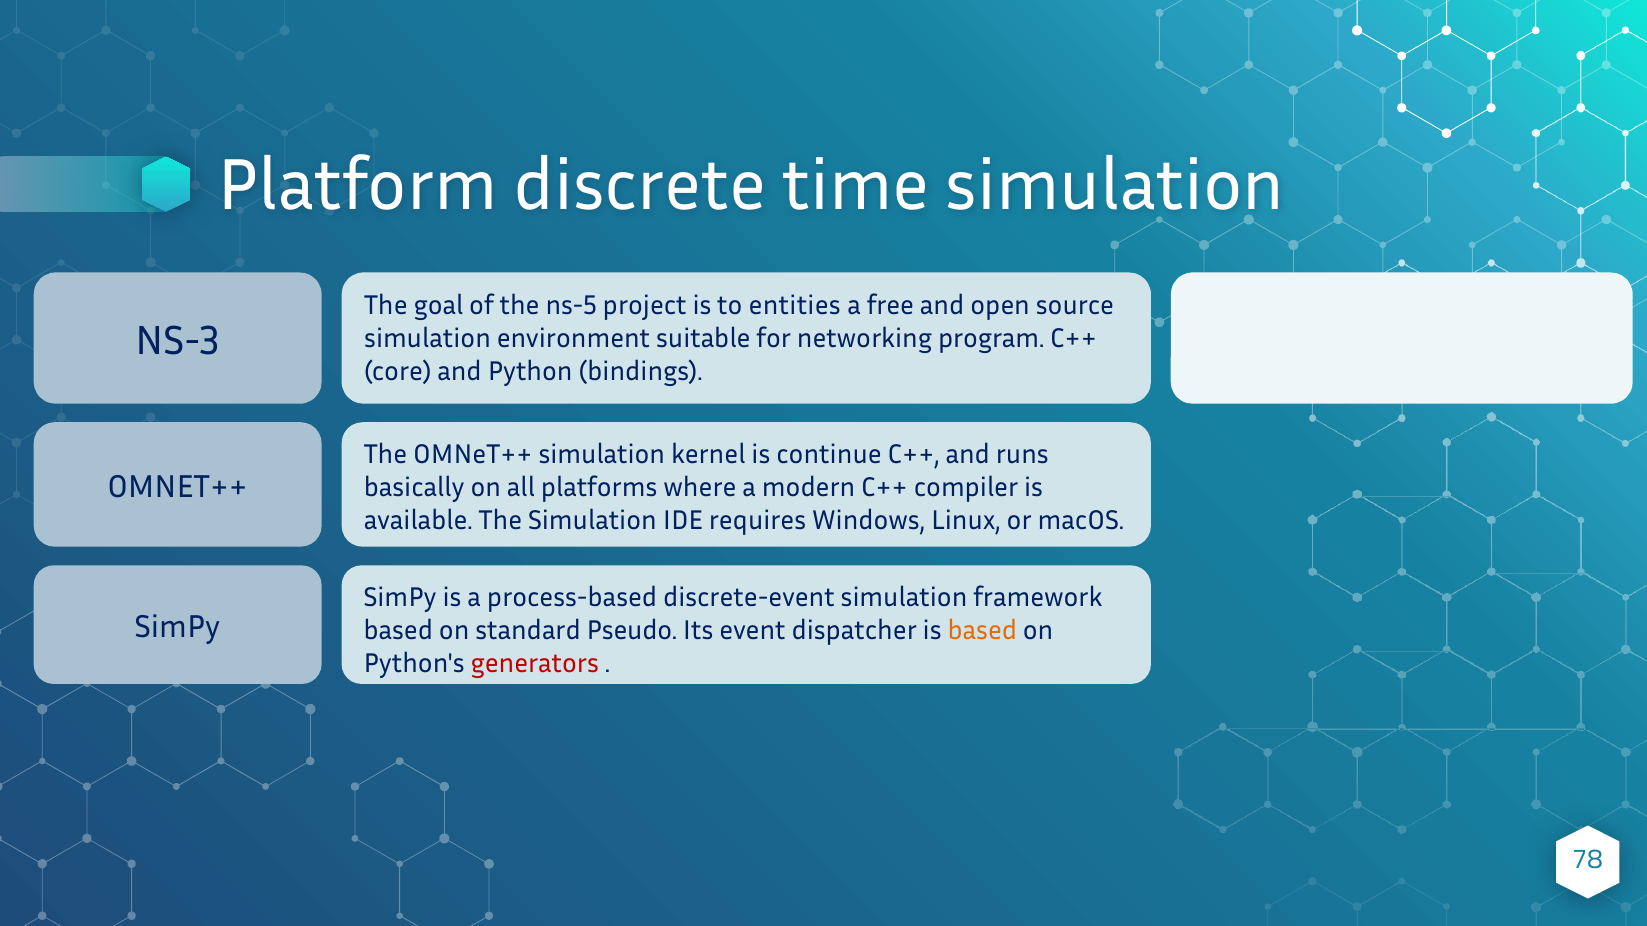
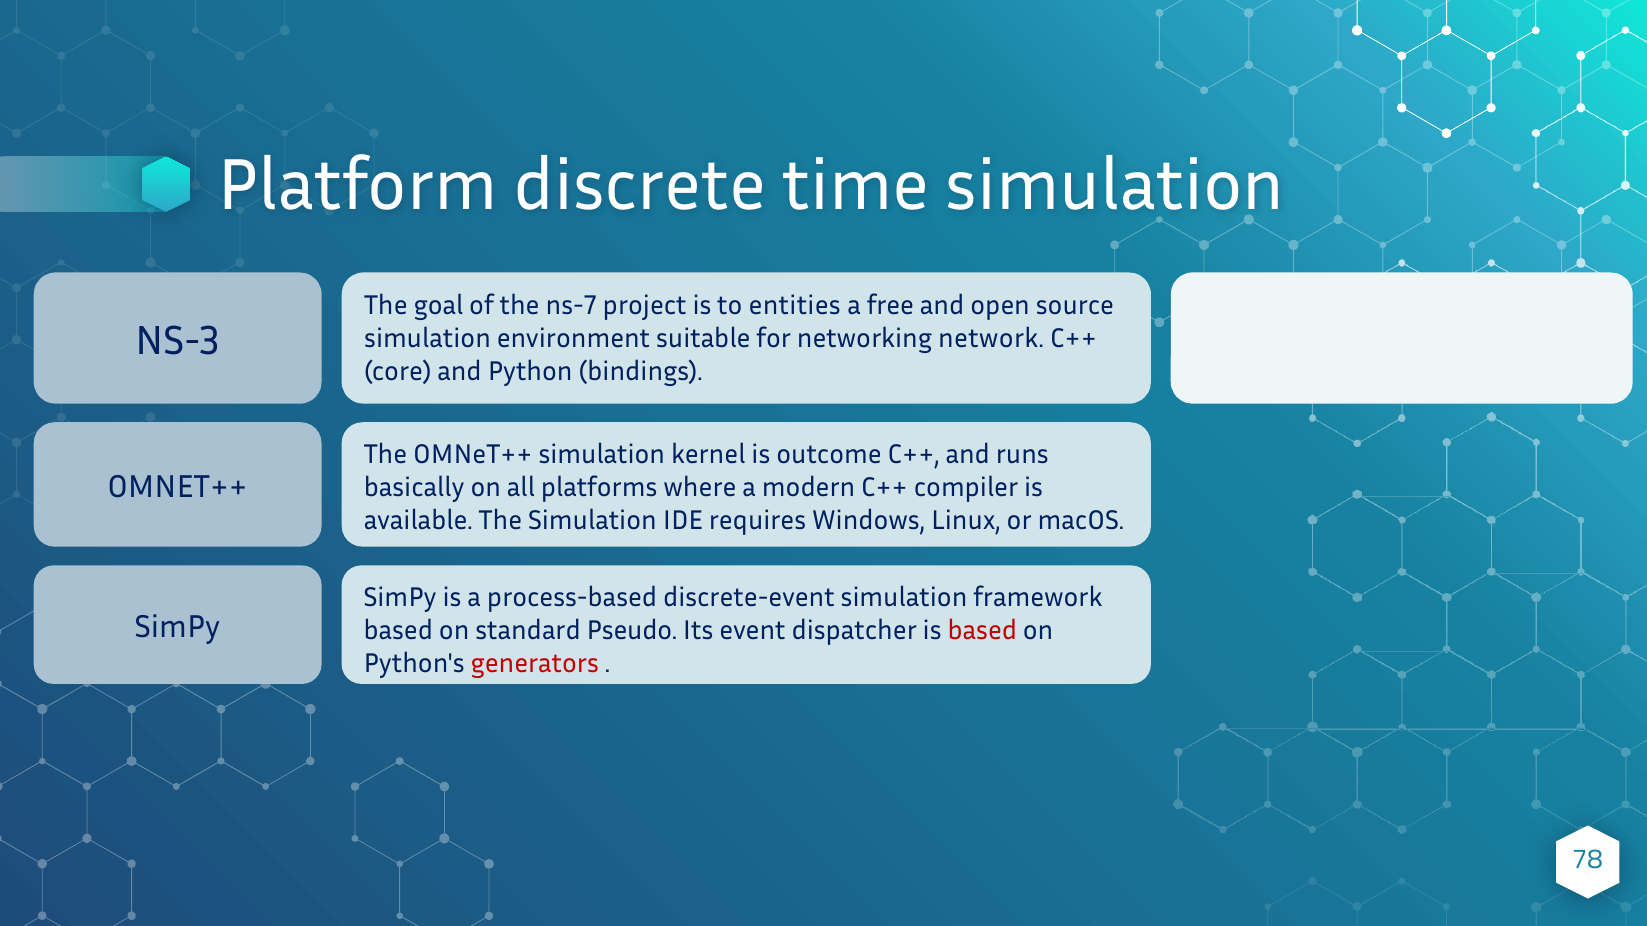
ns-5: ns-5 -> ns-7
program: program -> network
continue: continue -> outcome
based at (982, 631) colour: orange -> red
